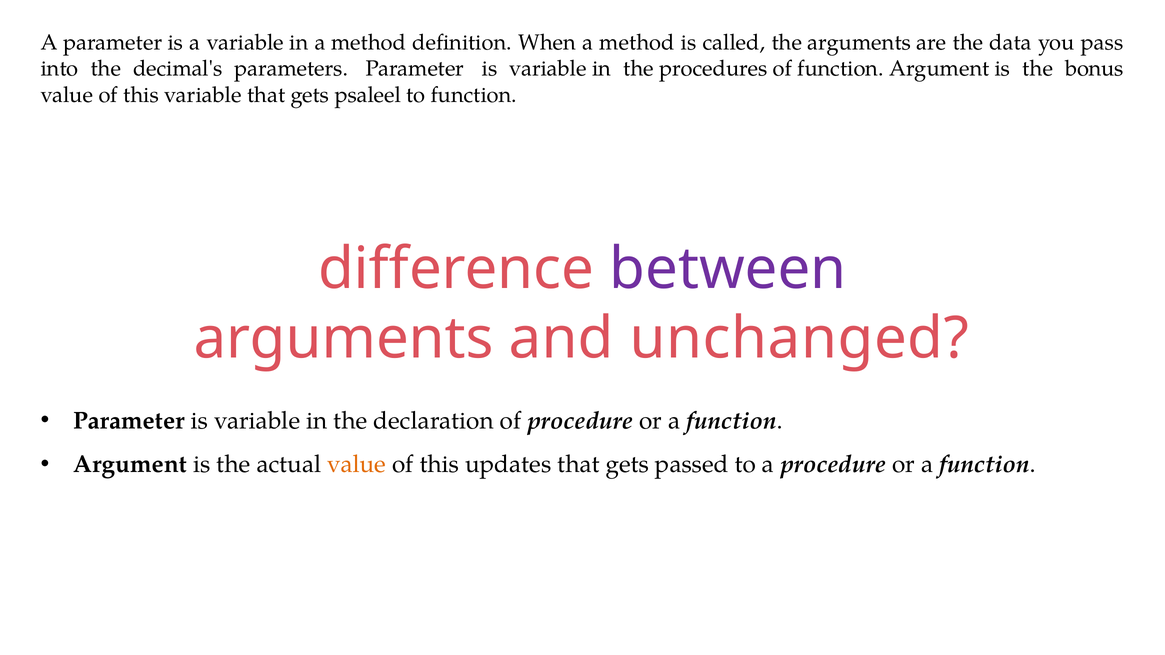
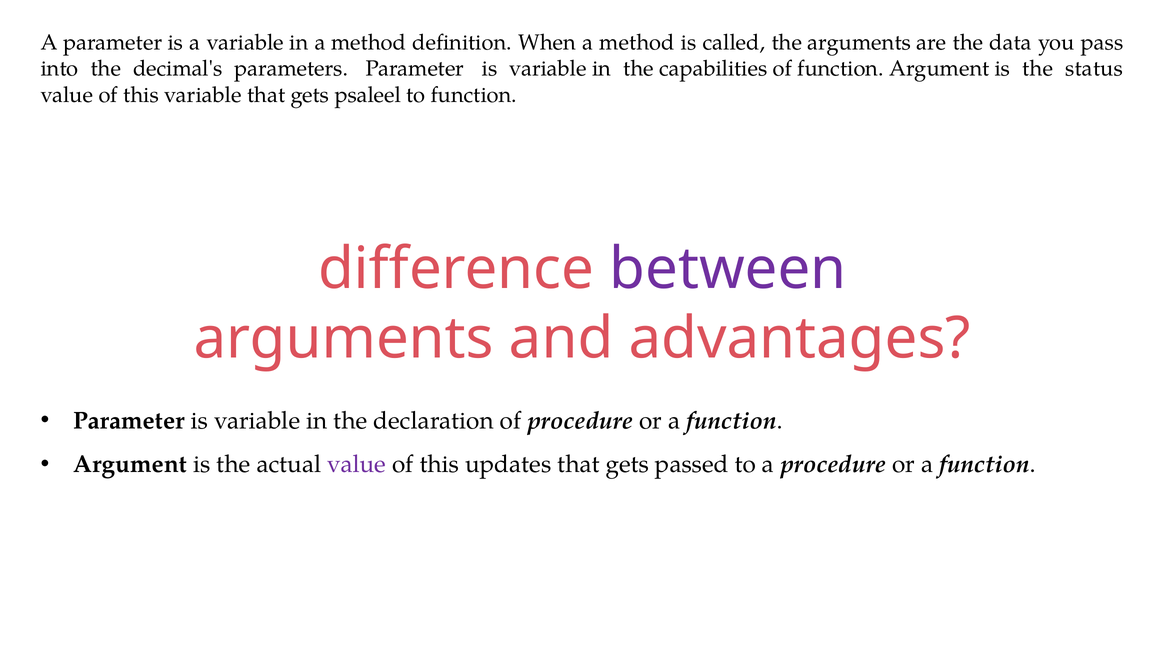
procedures: procedures -> capabilities
bonus: bonus -> status
unchanged: unchanged -> advantages
value at (357, 465) colour: orange -> purple
